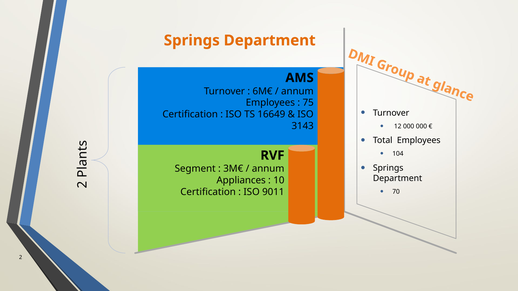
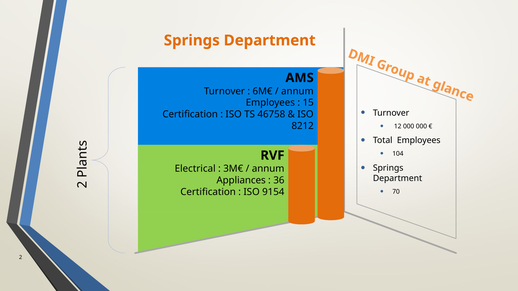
75: 75 -> 15
16649: 16649 -> 46758
3143: 3143 -> 8212
Segment: Segment -> Electrical
10: 10 -> 36
9011: 9011 -> 9154
